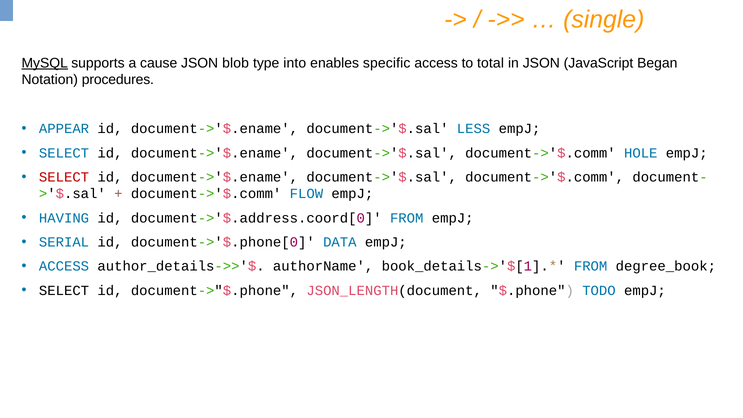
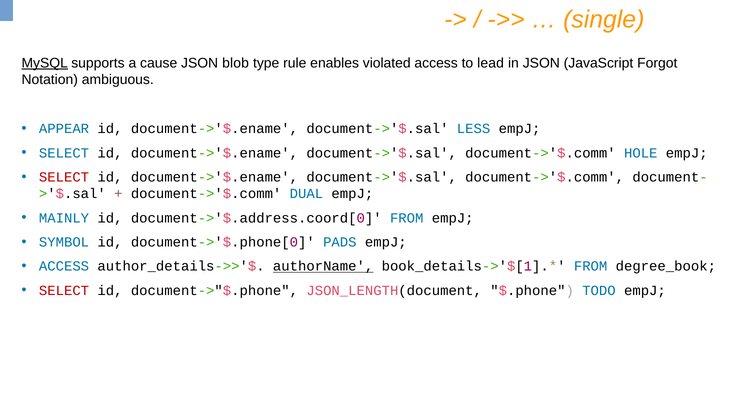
into: into -> rule
specific: specific -> violated
total: total -> lead
Began: Began -> Forgot
procedures: procedures -> ambiguous
FLOW: FLOW -> DUAL
HAVING: HAVING -> MAINLY
SERIAL: SERIAL -> SYMBOL
DATA: DATA -> PADS
authorName underline: none -> present
SELECT at (64, 290) colour: black -> red
